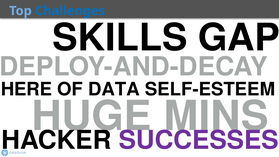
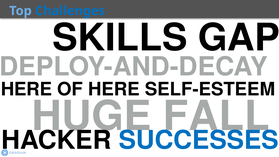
OF DATA: DATA -> HERE
MINS: MINS -> FALL
SUCCESSES colour: purple -> blue
